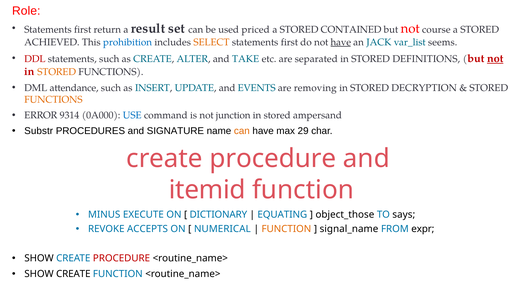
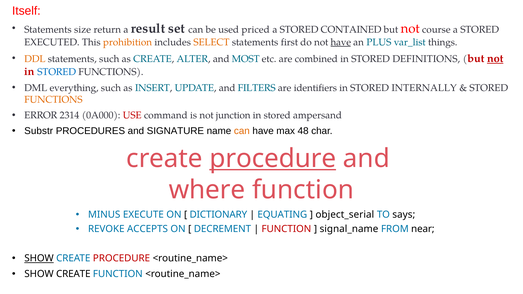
Role: Role -> Itself
first at (83, 30): first -> size
ACHIEVED: ACHIEVED -> EXECUTED
prohibition colour: blue -> orange
JACK: JACK -> PLUS
seems: seems -> things
DDL colour: red -> orange
TAKE: TAKE -> MOST
separated: separated -> combined
STORED at (57, 72) colour: orange -> blue
attendance: attendance -> everything
EVENTS: EVENTS -> FILTERS
removing: removing -> identifiers
DECRYPTION: DECRYPTION -> INTERNALLY
9314: 9314 -> 2314
USE colour: blue -> red
29: 29 -> 48
procedure at (273, 159) underline: none -> present
itemid: itemid -> where
object_those: object_those -> object_serial
NUMERICAL: NUMERICAL -> DECREMENT
FUNCTION at (286, 229) colour: orange -> red
expr: expr -> near
SHOW at (39, 258) underline: none -> present
